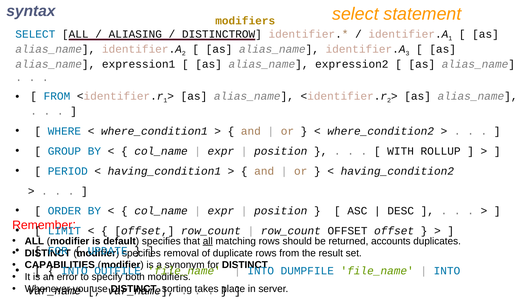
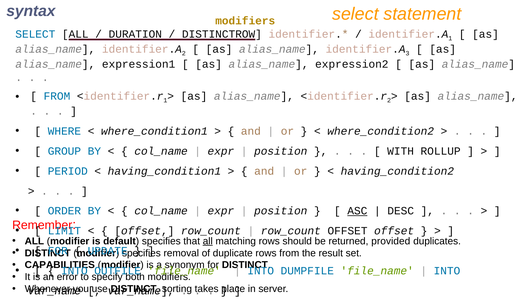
ALIASING: ALIASING -> DURATION
ASC underline: none -> present
accounts: accounts -> provided
